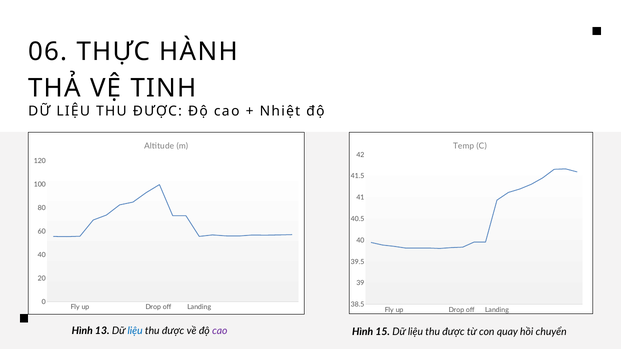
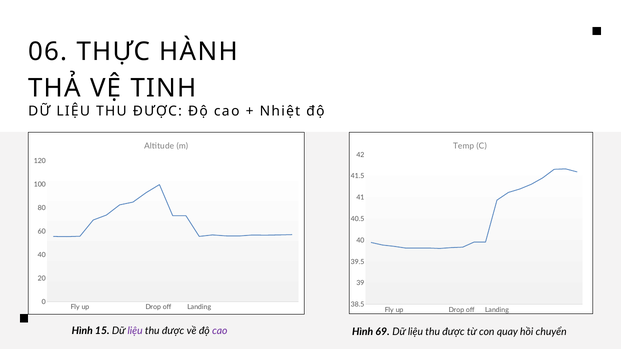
13: 13 -> 15
liệu at (135, 331) colour: blue -> purple
15: 15 -> 69
